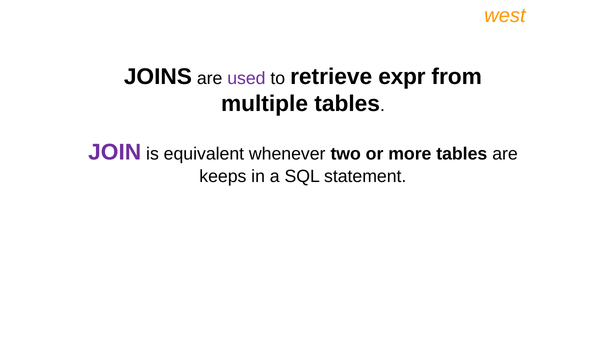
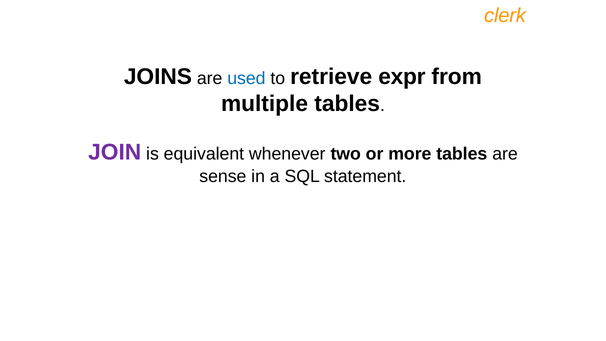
west: west -> clerk
used colour: purple -> blue
keeps: keeps -> sense
